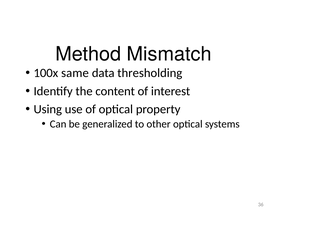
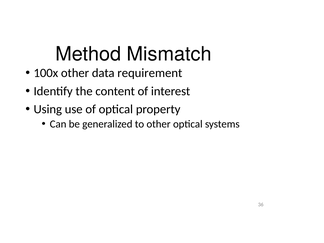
100x same: same -> other
thresholding: thresholding -> requirement
